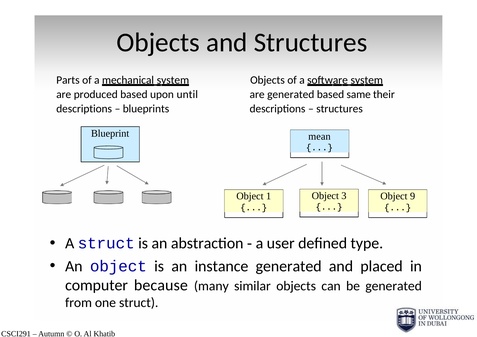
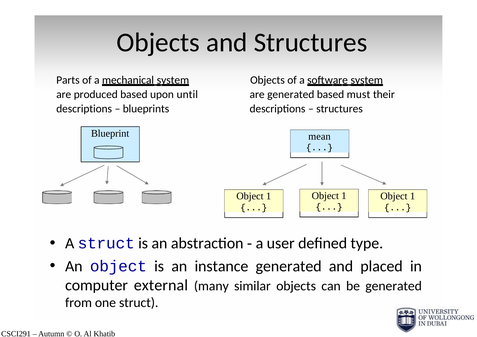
same: same -> must
3 at (344, 196): 3 -> 1
9 at (413, 196): 9 -> 1
because: because -> external
